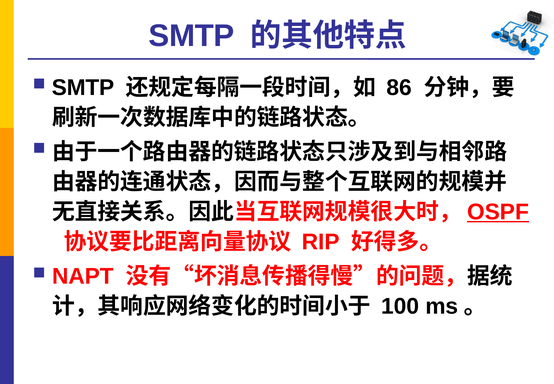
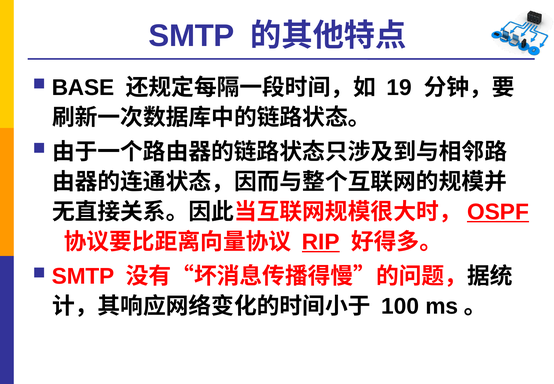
SMTP at (83, 87): SMTP -> BASE
86: 86 -> 19
RIP underline: none -> present
NAPT at (83, 276): NAPT -> SMTP
